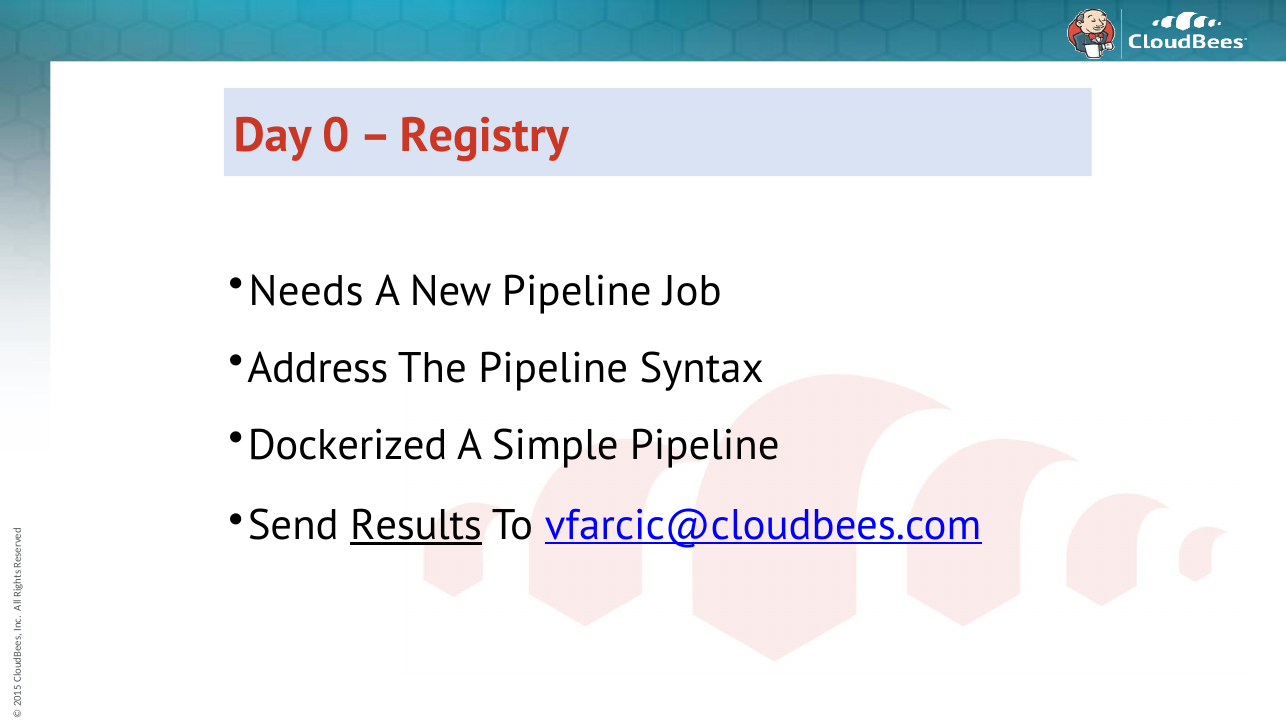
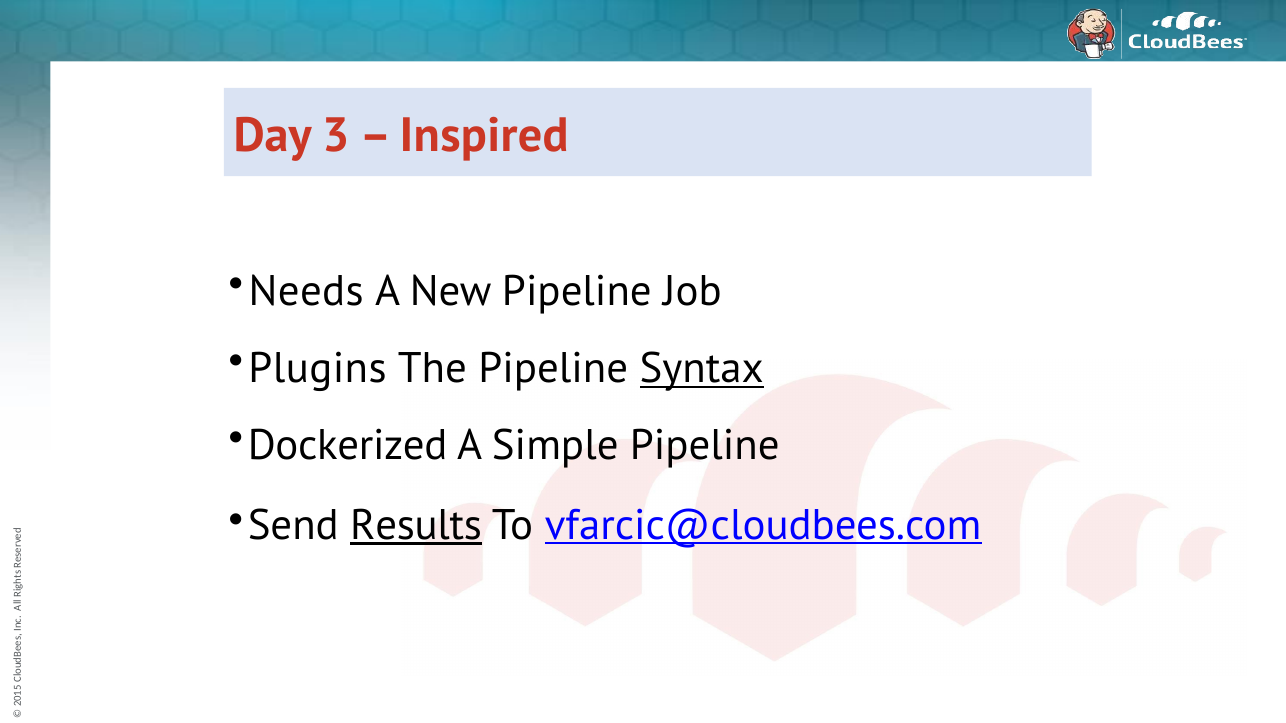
Day 0: 0 -> 3
Registry: Registry -> Inspired
Address: Address -> Plugins
Syntax underline: none -> present
